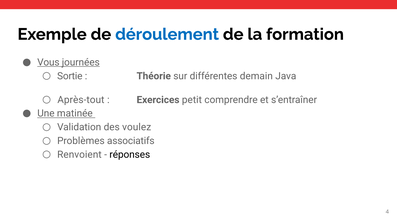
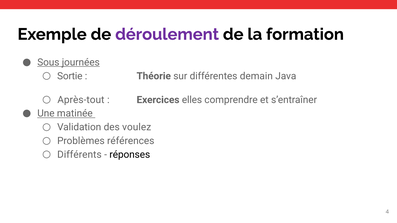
déroulement colour: blue -> purple
Vous: Vous -> Sous
petit: petit -> elles
associatifs: associatifs -> références
Renvoient: Renvoient -> Différents
